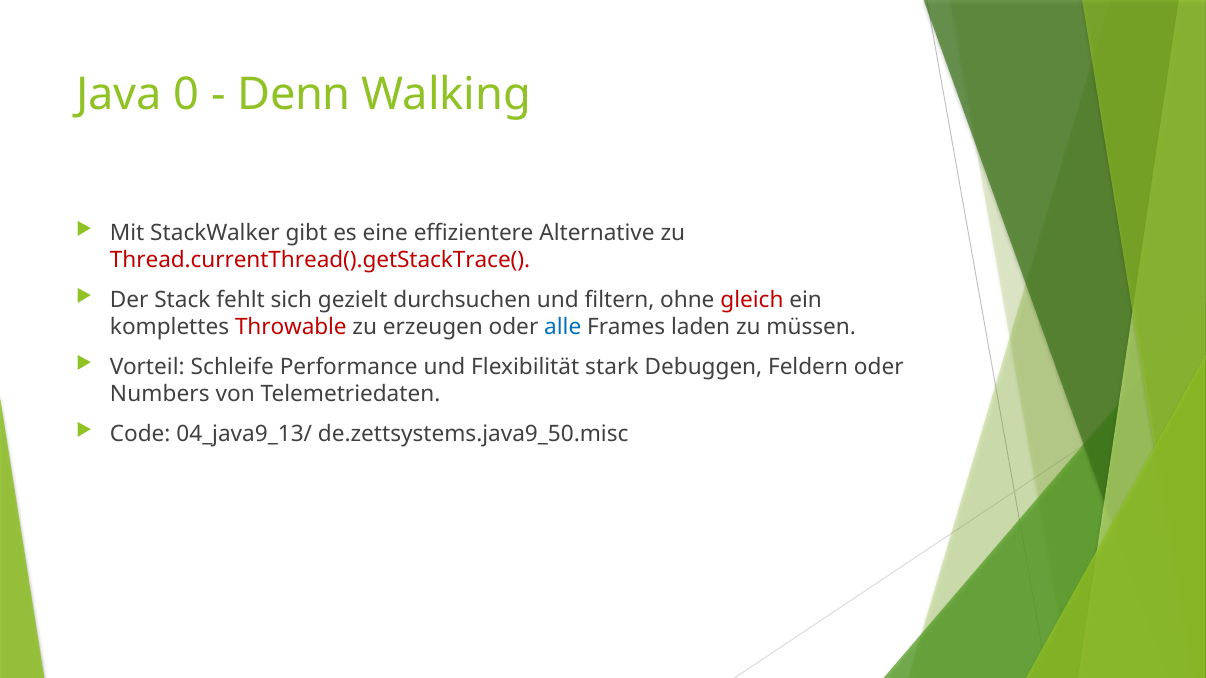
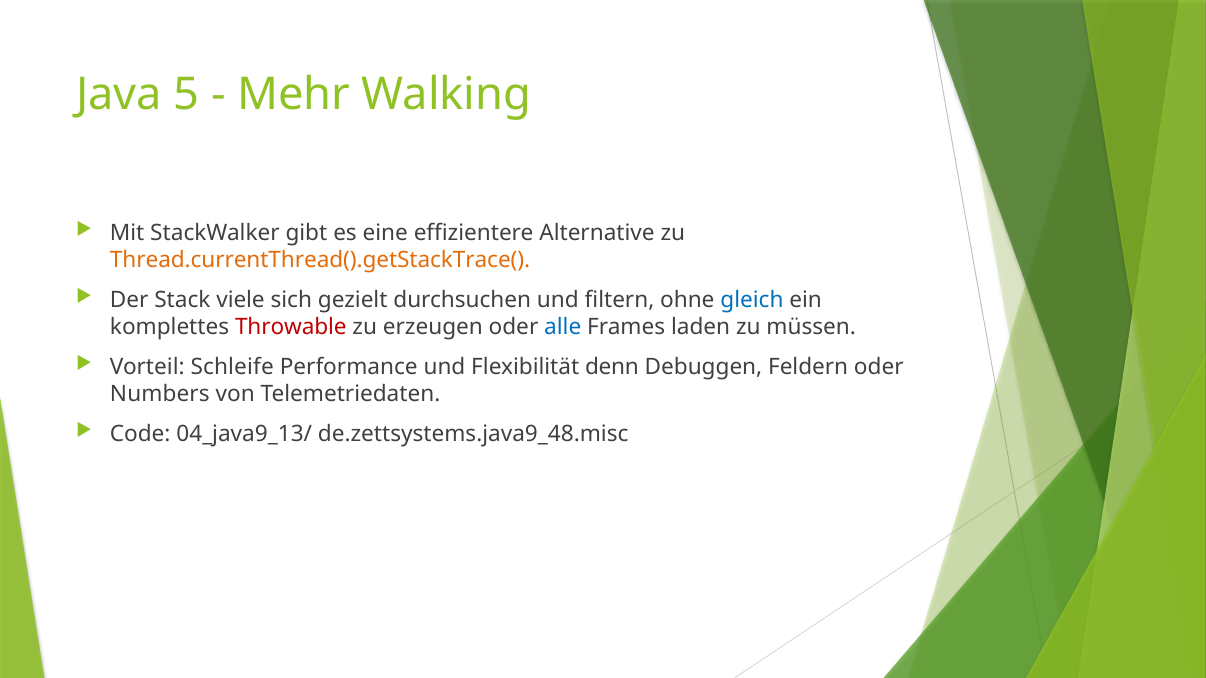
0: 0 -> 5
Denn: Denn -> Mehr
Thread.currentThread().getStackTrace( colour: red -> orange
fehlt: fehlt -> viele
gleich colour: red -> blue
stark: stark -> denn
de.zettsystems.java9_50.misc: de.zettsystems.java9_50.misc -> de.zettsystems.java9_48.misc
